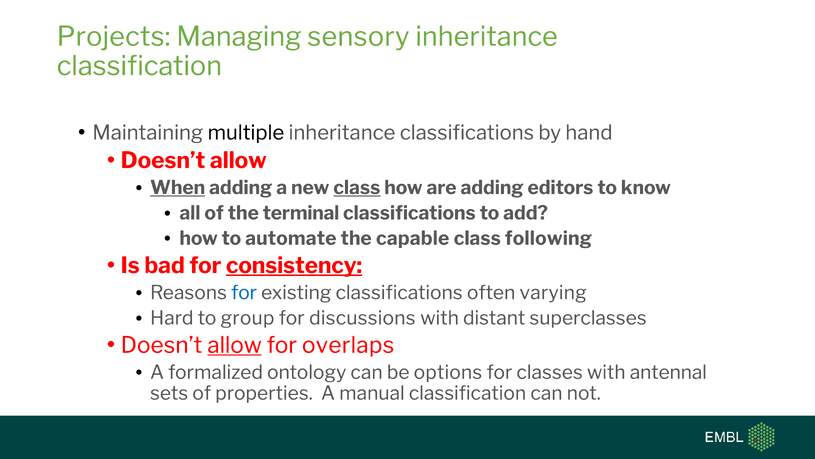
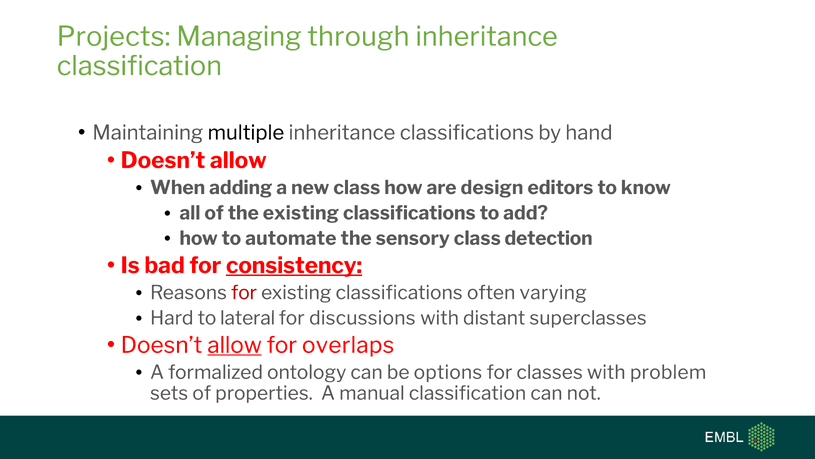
sensory: sensory -> through
When underline: present -> none
class at (357, 188) underline: present -> none
are adding: adding -> design
the terminal: terminal -> existing
capable: capable -> sensory
following: following -> detection
for at (244, 292) colour: blue -> red
group: group -> lateral
antennal: antennal -> problem
